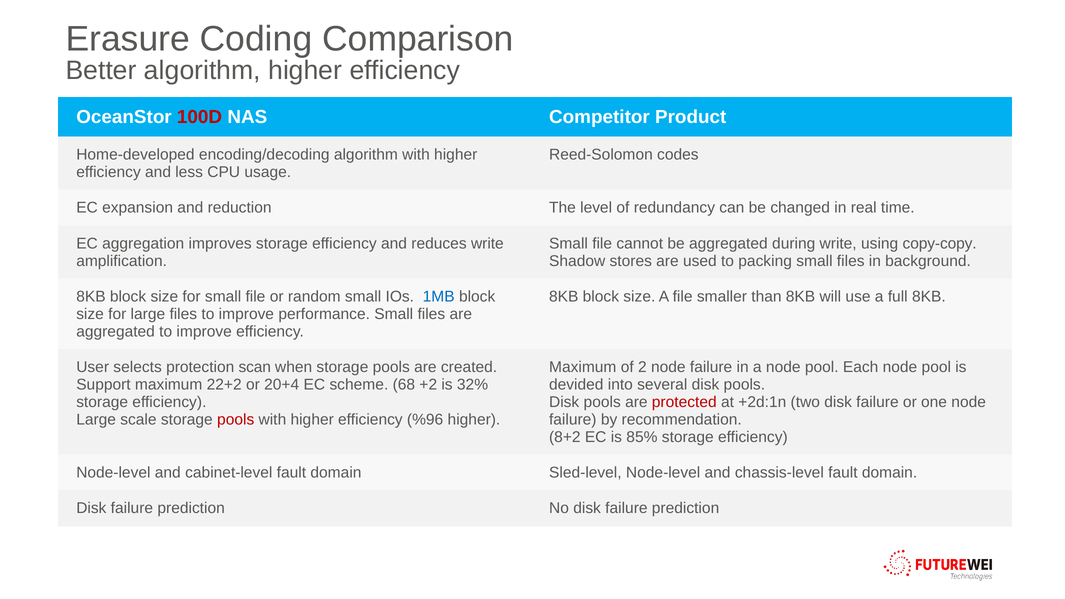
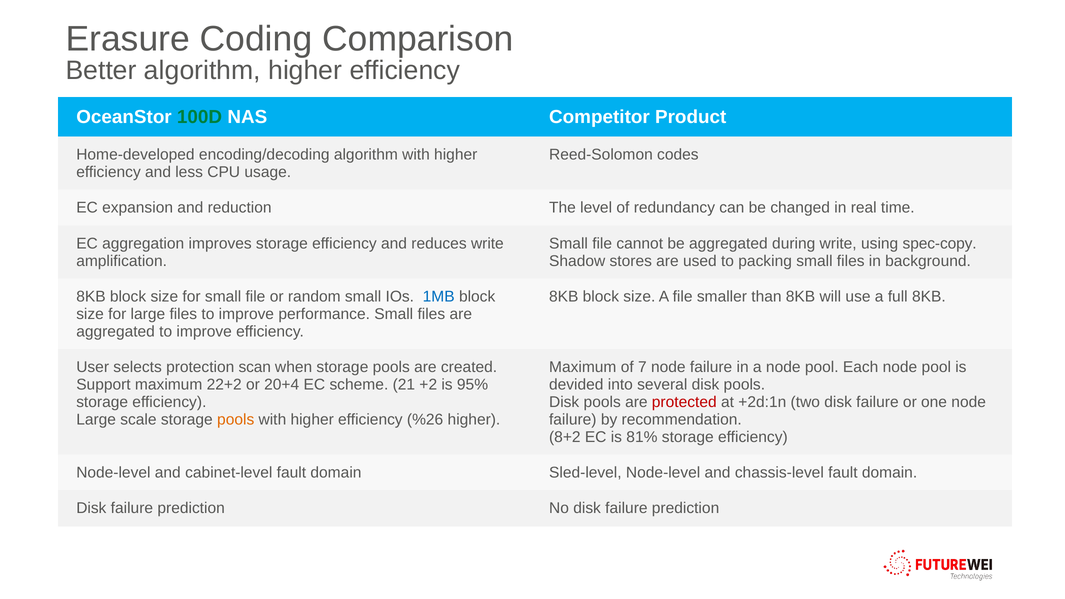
100D colour: red -> green
copy-copy: copy-copy -> spec-copy
2: 2 -> 7
68: 68 -> 21
32%: 32% -> 95%
pools at (236, 420) colour: red -> orange
%96: %96 -> %26
85%: 85% -> 81%
